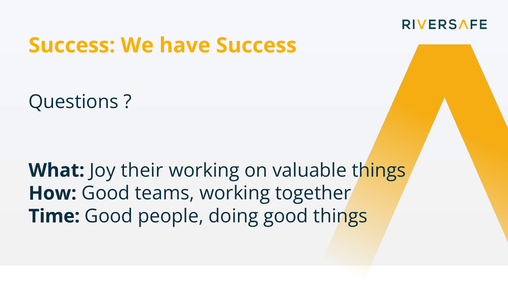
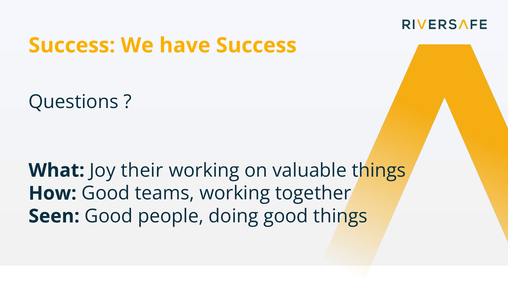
Time: Time -> Seen
